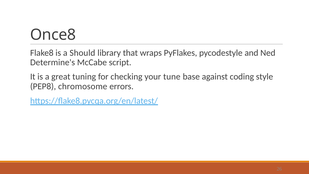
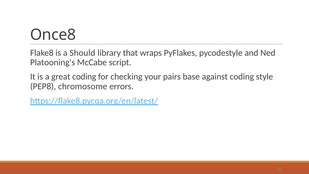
Determine's: Determine's -> Platooning's
great tuning: tuning -> coding
tune: tune -> pairs
